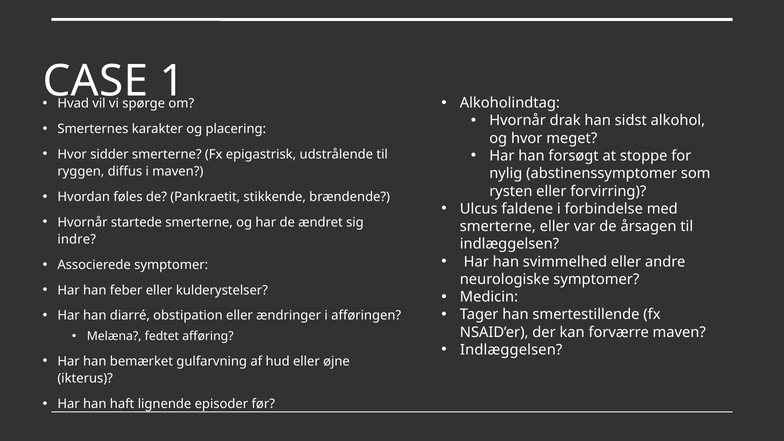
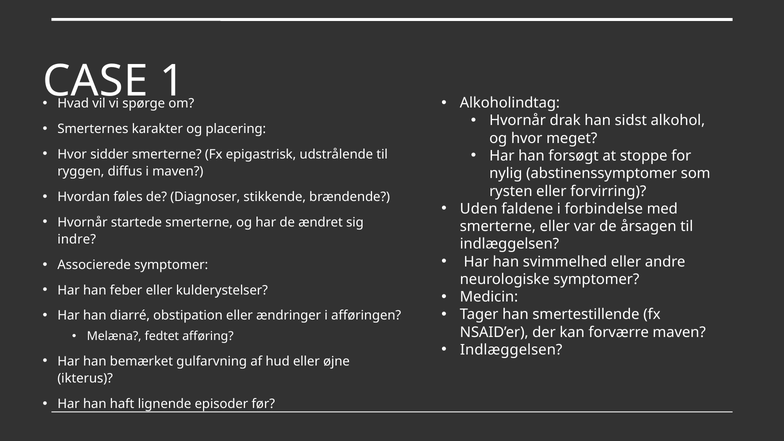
Pankraetit: Pankraetit -> Diagnoser
Ulcus: Ulcus -> Uden
